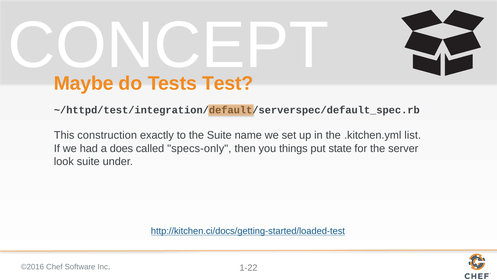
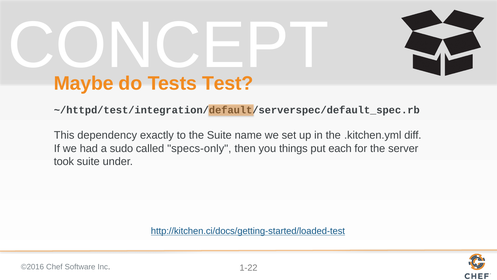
construction: construction -> dependency
list: list -> diff
does: does -> sudo
state: state -> each
look: look -> took
